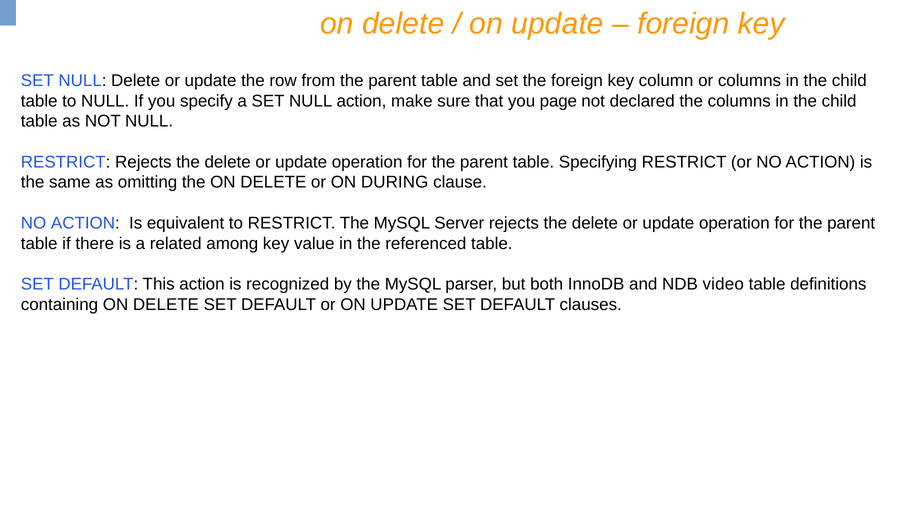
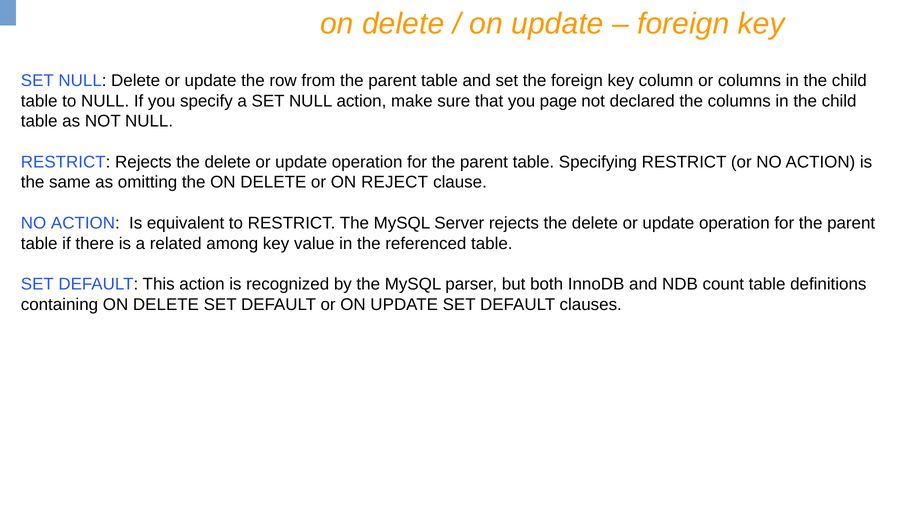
DURING: DURING -> REJECT
video: video -> count
